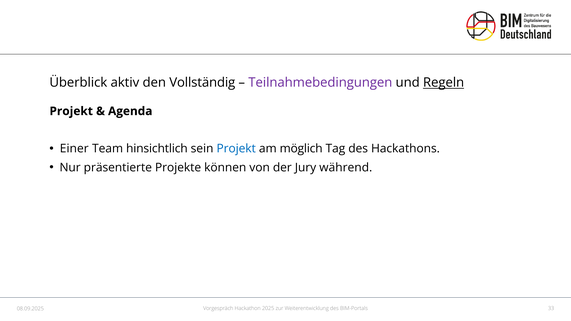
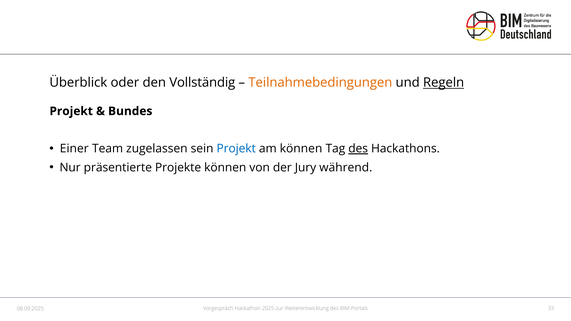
aktiv: aktiv -> oder
Teilnahmebedingungen colour: purple -> orange
Agenda: Agenda -> Bundes
hinsichtlich: hinsichtlich -> zugelassen
am möglich: möglich -> können
des at (358, 149) underline: none -> present
